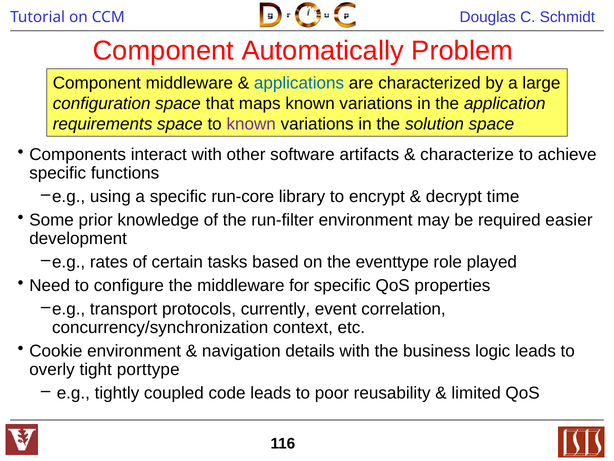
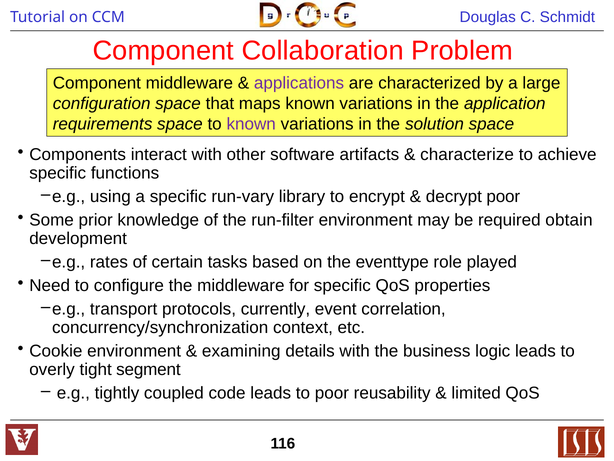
Automatically: Automatically -> Collaboration
applications colour: blue -> purple
run-core: run-core -> run-vary
decrypt time: time -> poor
easier: easier -> obtain
navigation: navigation -> examining
porttype: porttype -> segment
